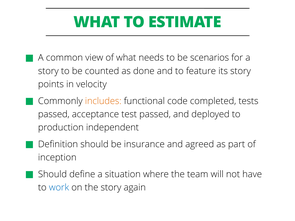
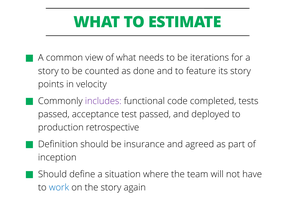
scenarios: scenarios -> iterations
includes colour: orange -> purple
independent: independent -> retrospective
